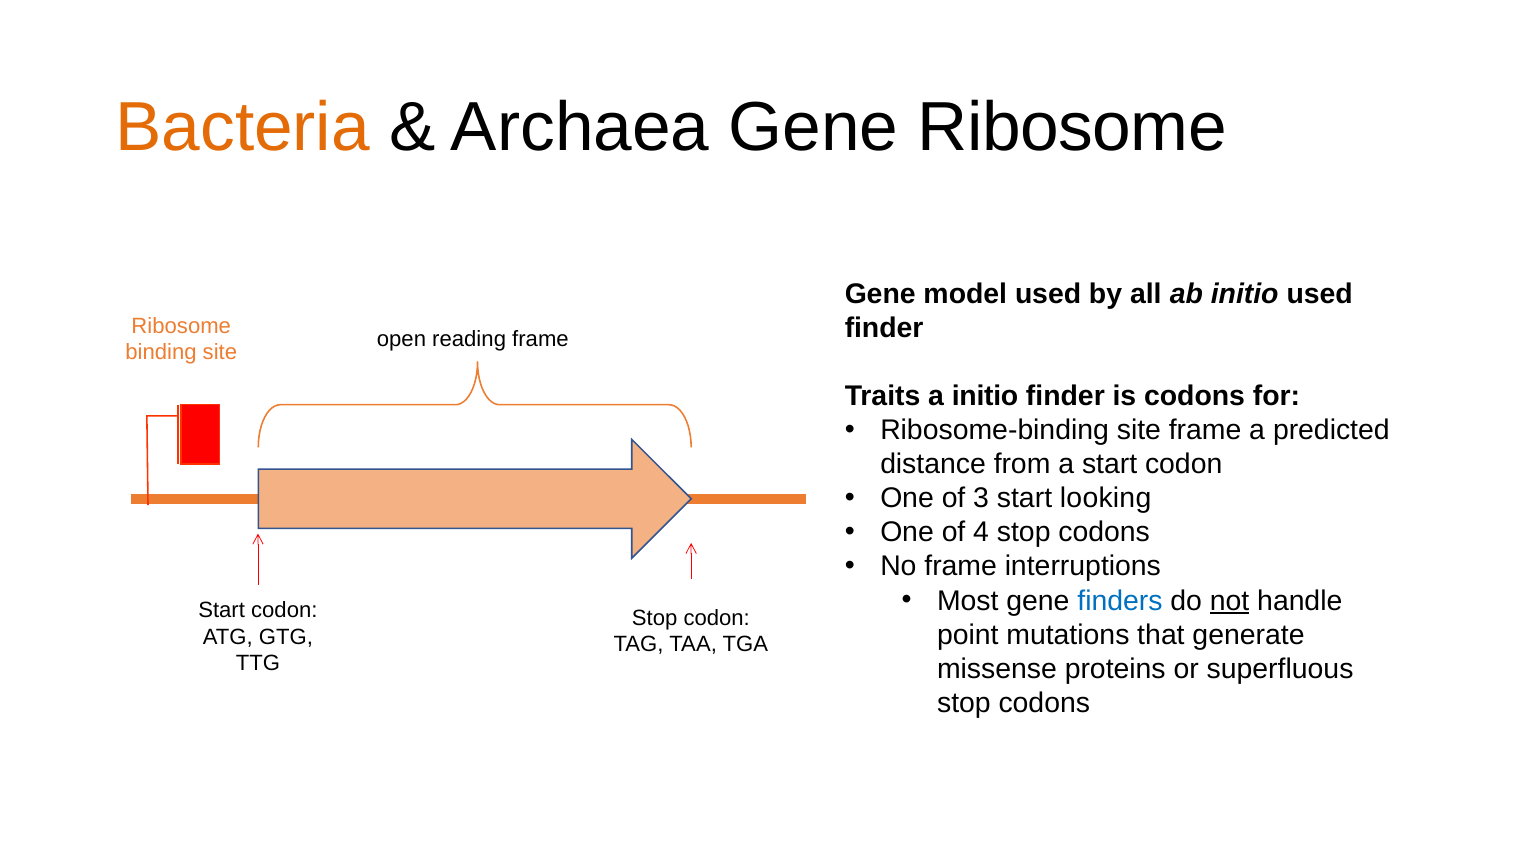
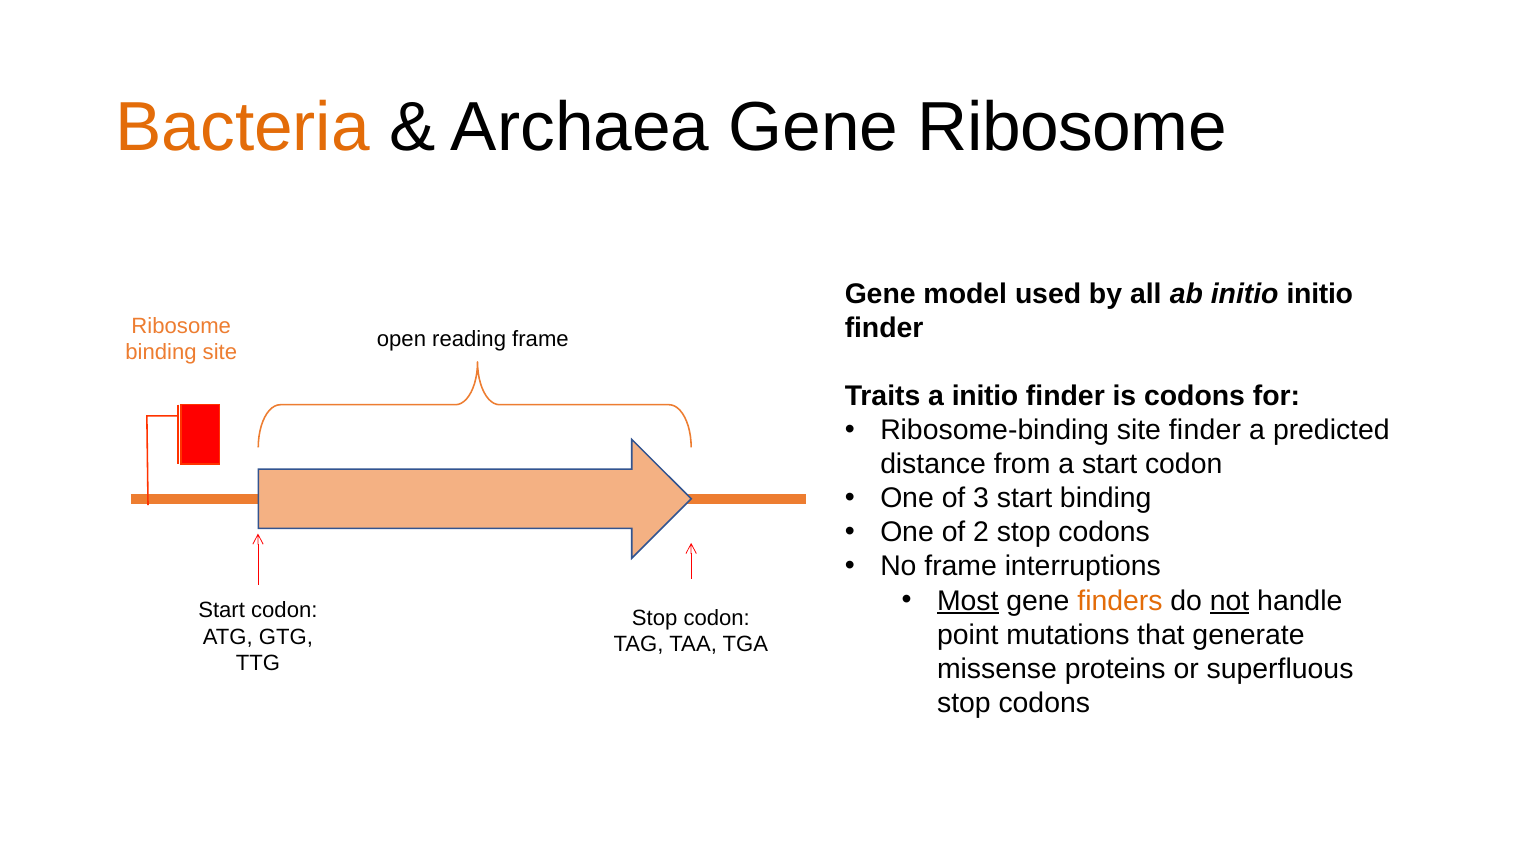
initio used: used -> initio
site frame: frame -> finder
start looking: looking -> binding
4: 4 -> 2
Most underline: none -> present
finders colour: blue -> orange
